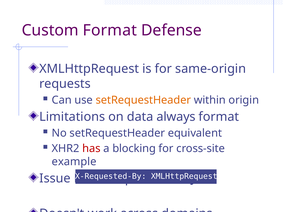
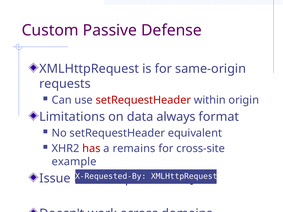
Custom Format: Format -> Passive
setRequestHeader at (143, 100) colour: orange -> red
blocking: blocking -> remains
